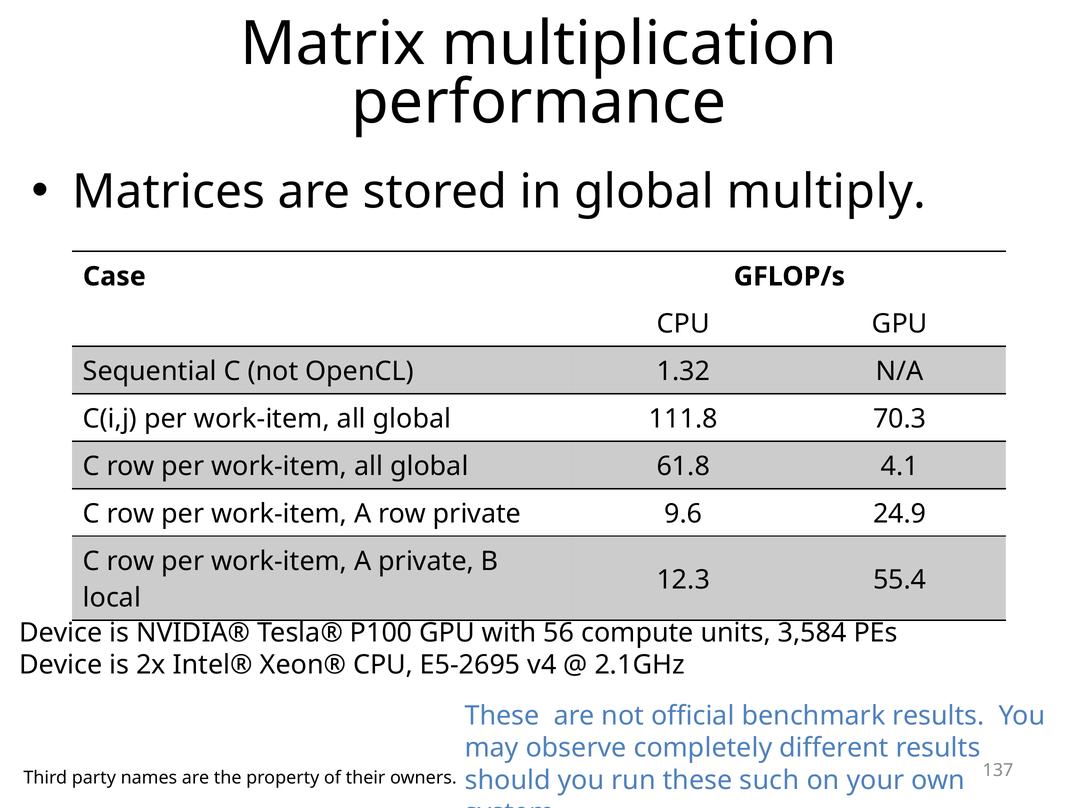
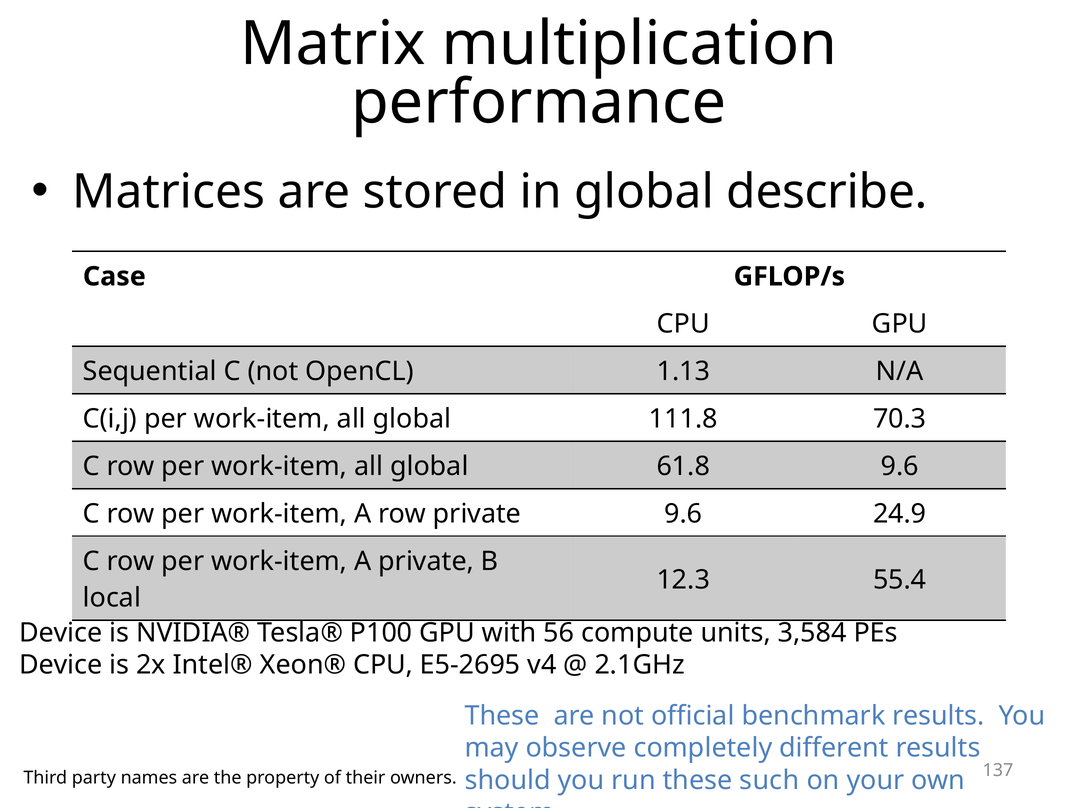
multiply: multiply -> describe
1.32: 1.32 -> 1.13
61.8 4.1: 4.1 -> 9.6
